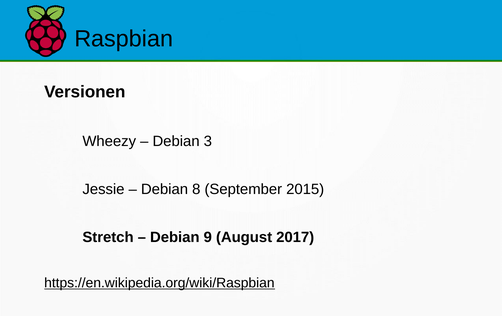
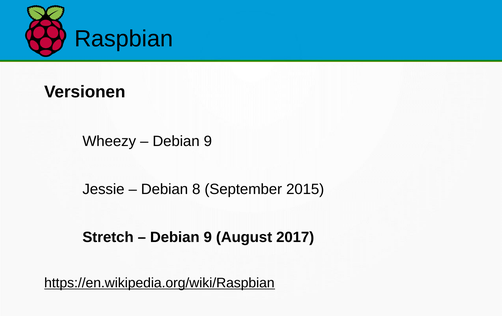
3 at (208, 141): 3 -> 9
